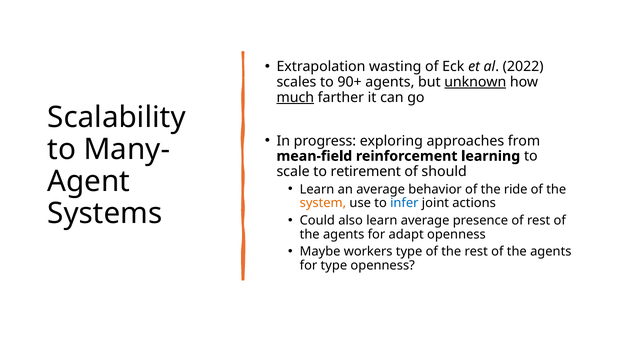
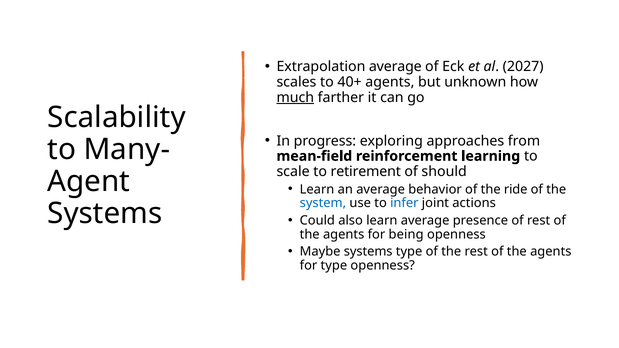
Extrapolation wasting: wasting -> average
2022: 2022 -> 2027
90+: 90+ -> 40+
unknown underline: present -> none
system colour: orange -> blue
adapt: adapt -> being
Maybe workers: workers -> systems
